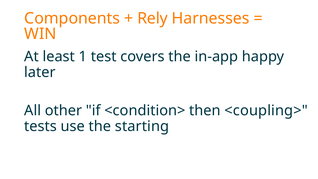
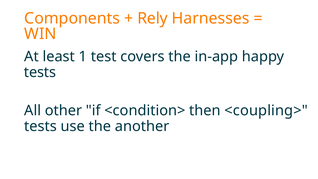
later at (40, 72): later -> tests
starting: starting -> another
